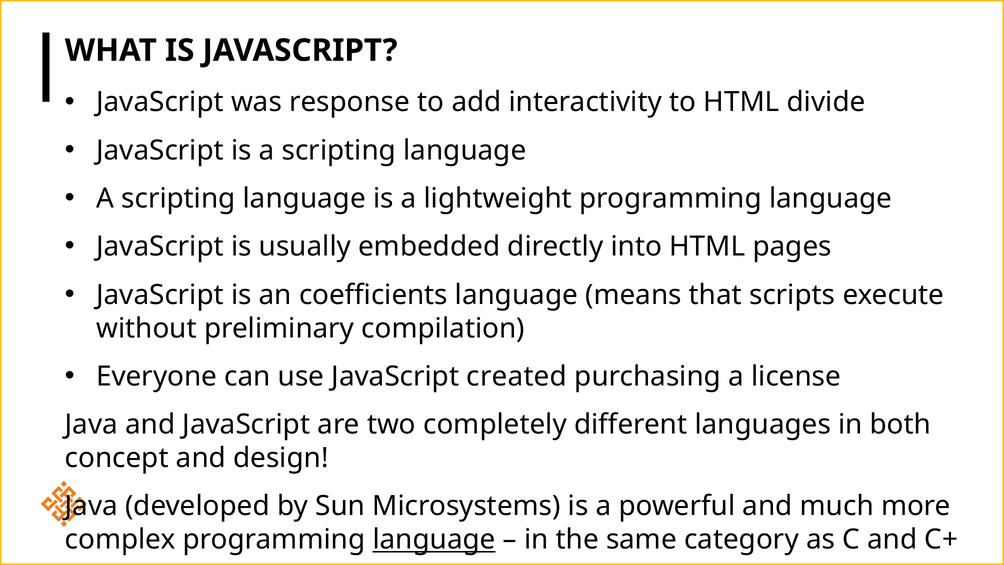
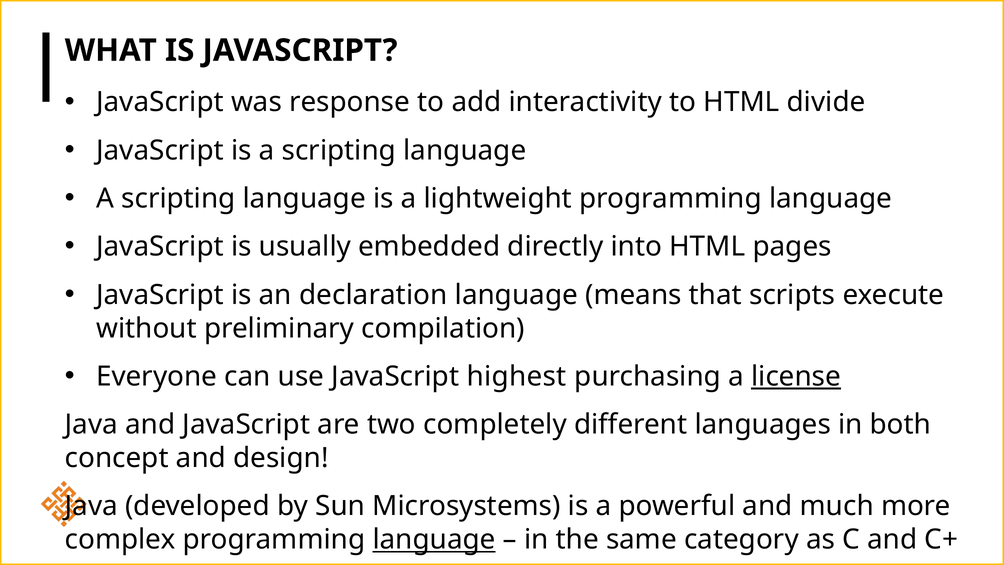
coefficients: coefficients -> declaration
created: created -> highest
license underline: none -> present
